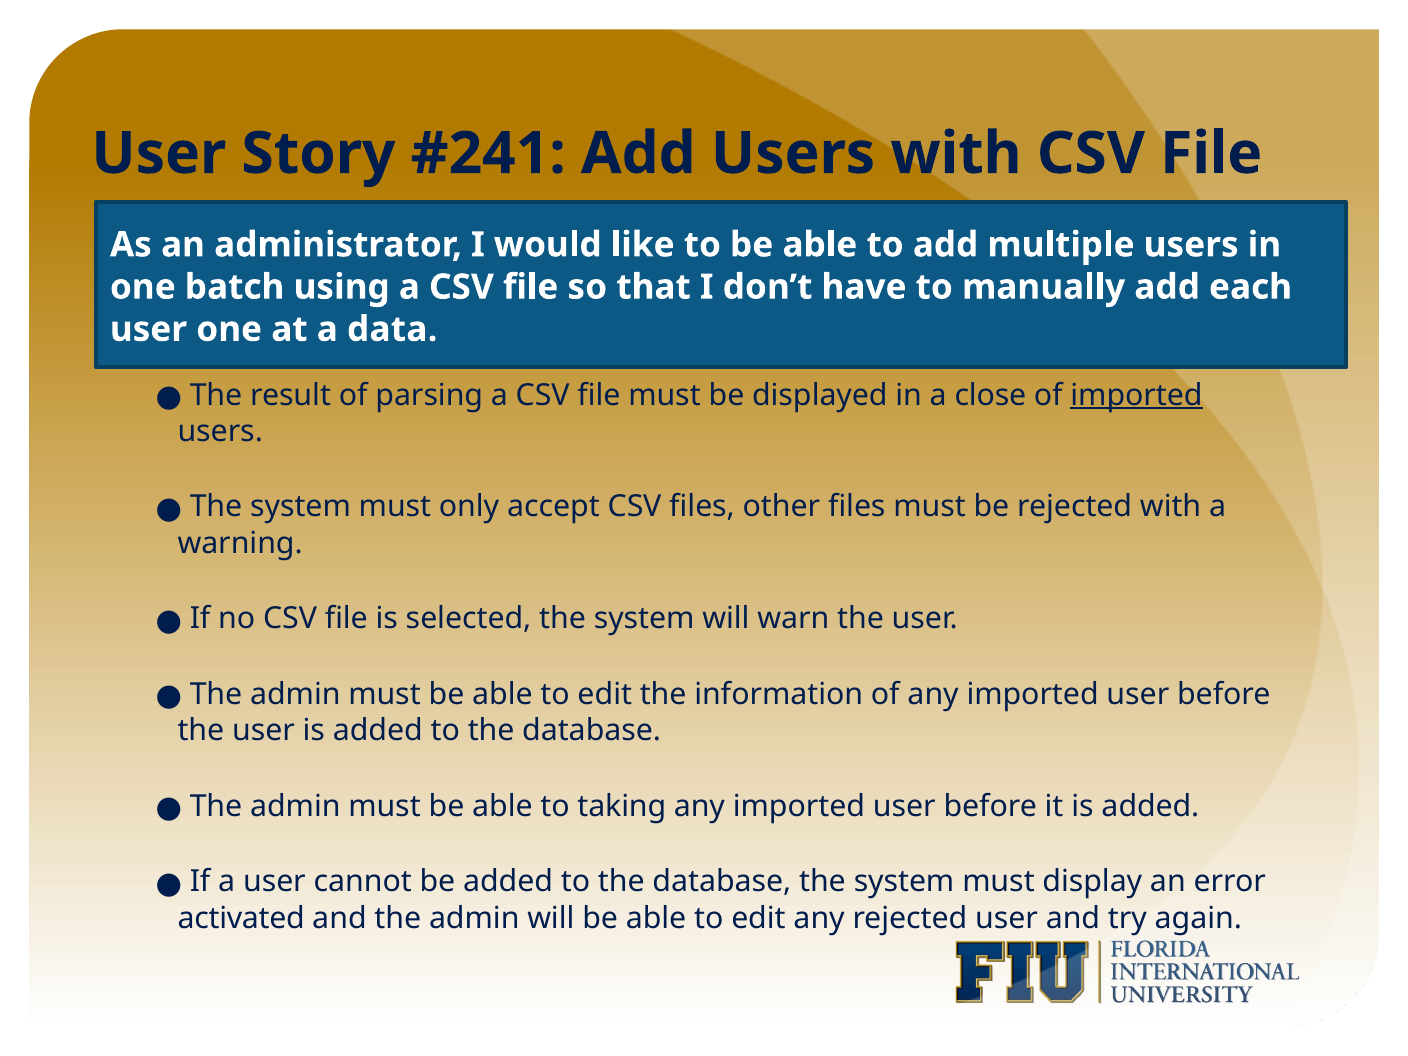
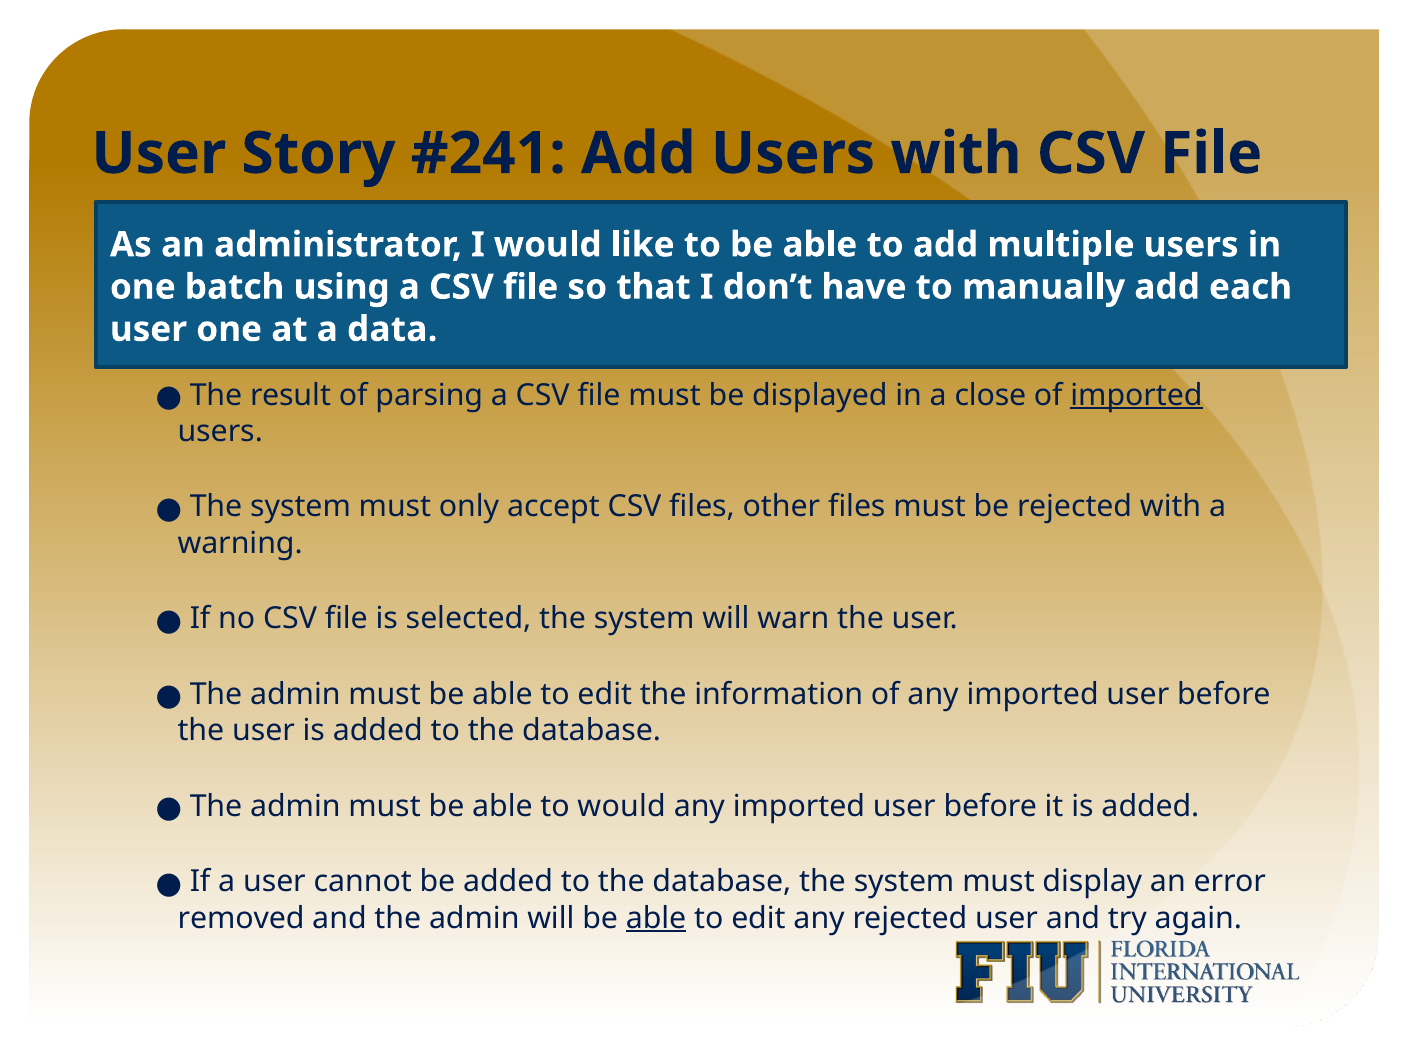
to taking: taking -> would
activated: activated -> removed
able at (656, 918) underline: none -> present
